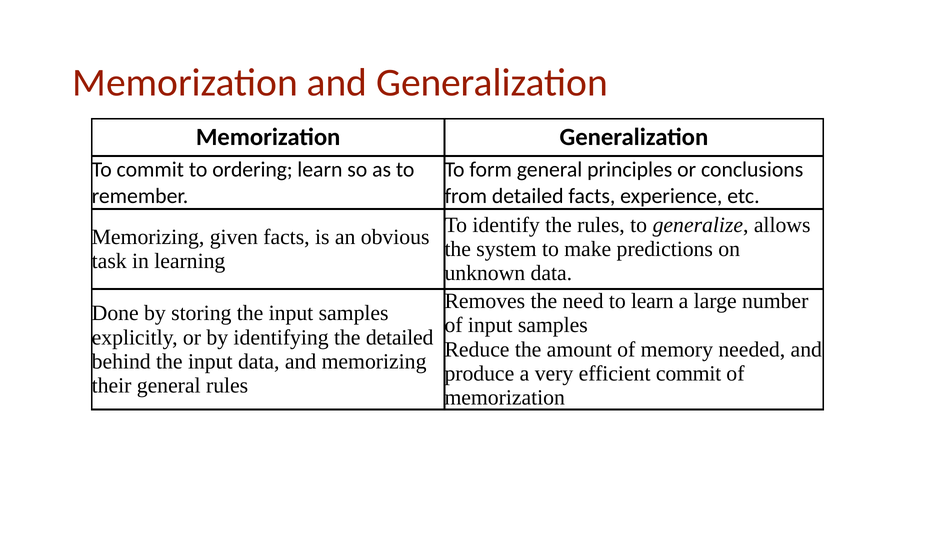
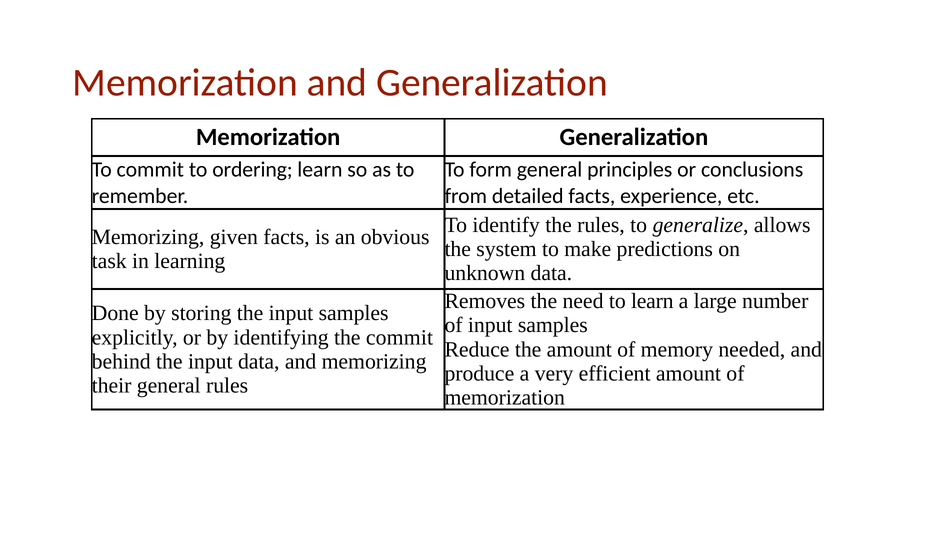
the detailed: detailed -> commit
efficient commit: commit -> amount
